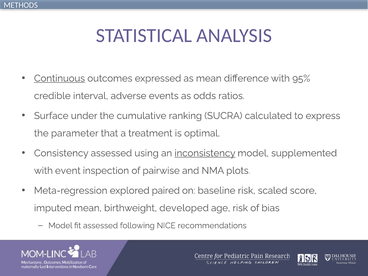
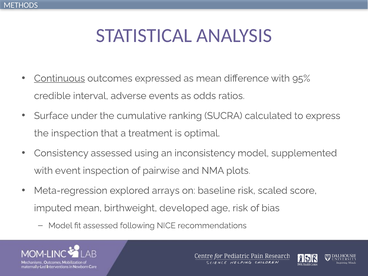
the parameter: parameter -> inspection
inconsistency underline: present -> none
paired: paired -> arrays
